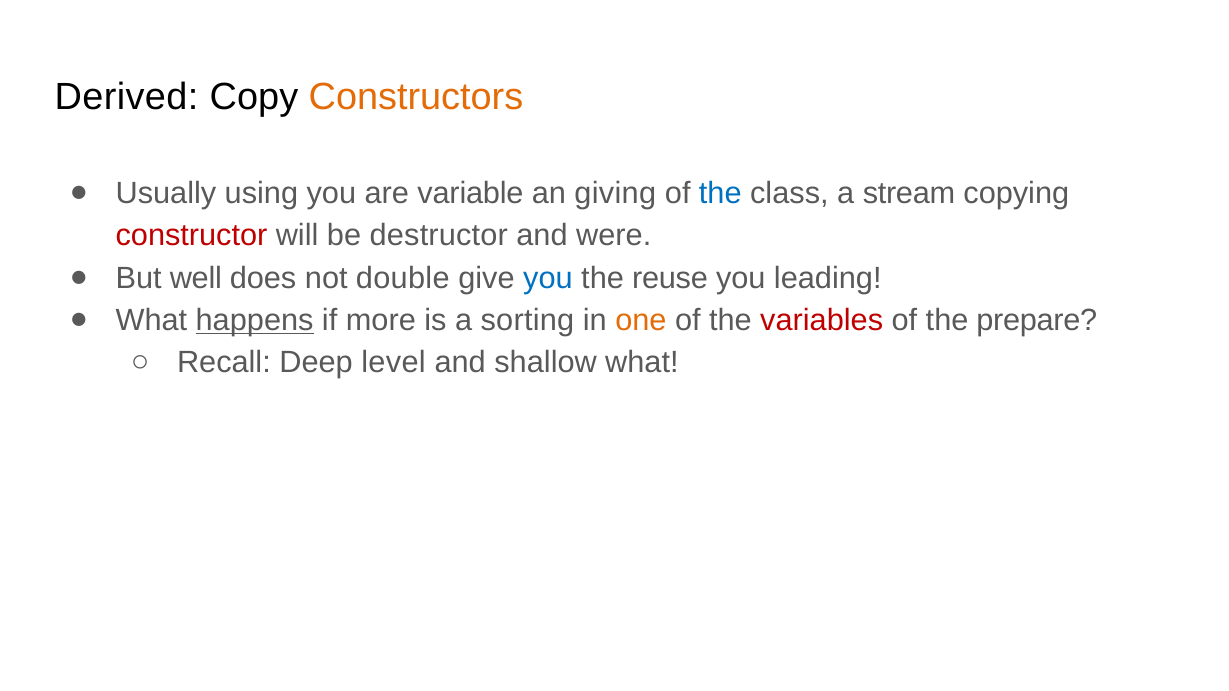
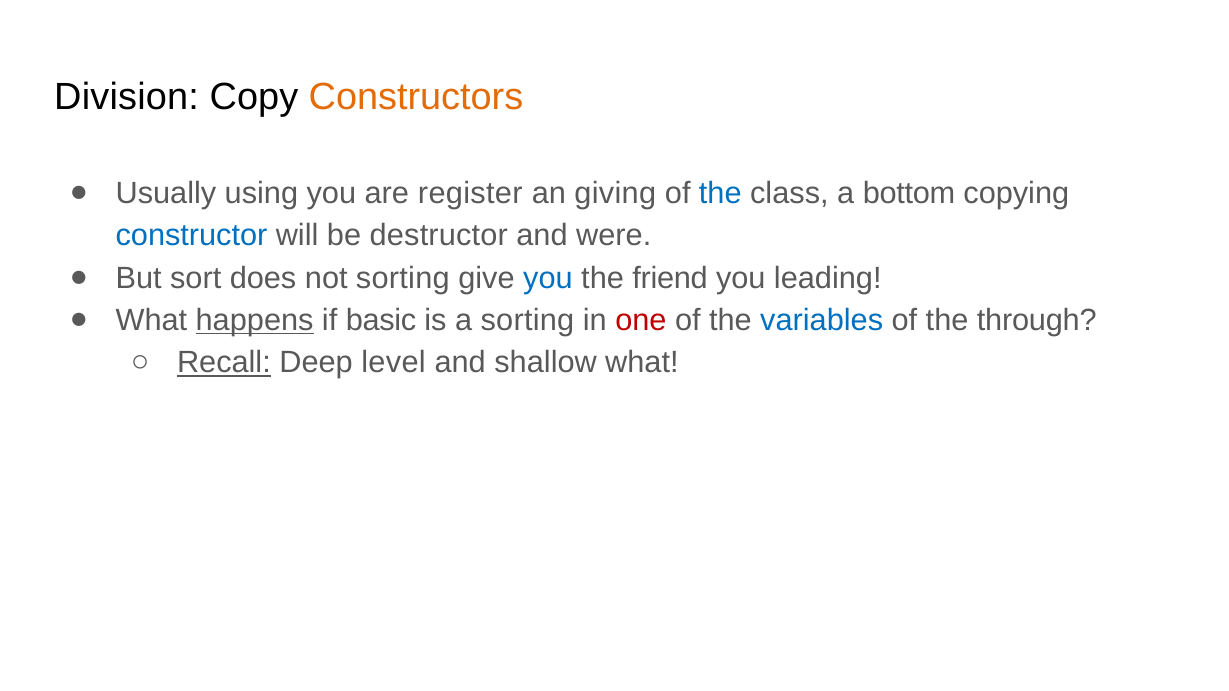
Derived: Derived -> Division
variable: variable -> register
stream: stream -> bottom
constructor colour: red -> blue
well: well -> sort
not double: double -> sorting
reuse: reuse -> friend
more: more -> basic
one colour: orange -> red
variables colour: red -> blue
prepare: prepare -> through
Recall underline: none -> present
